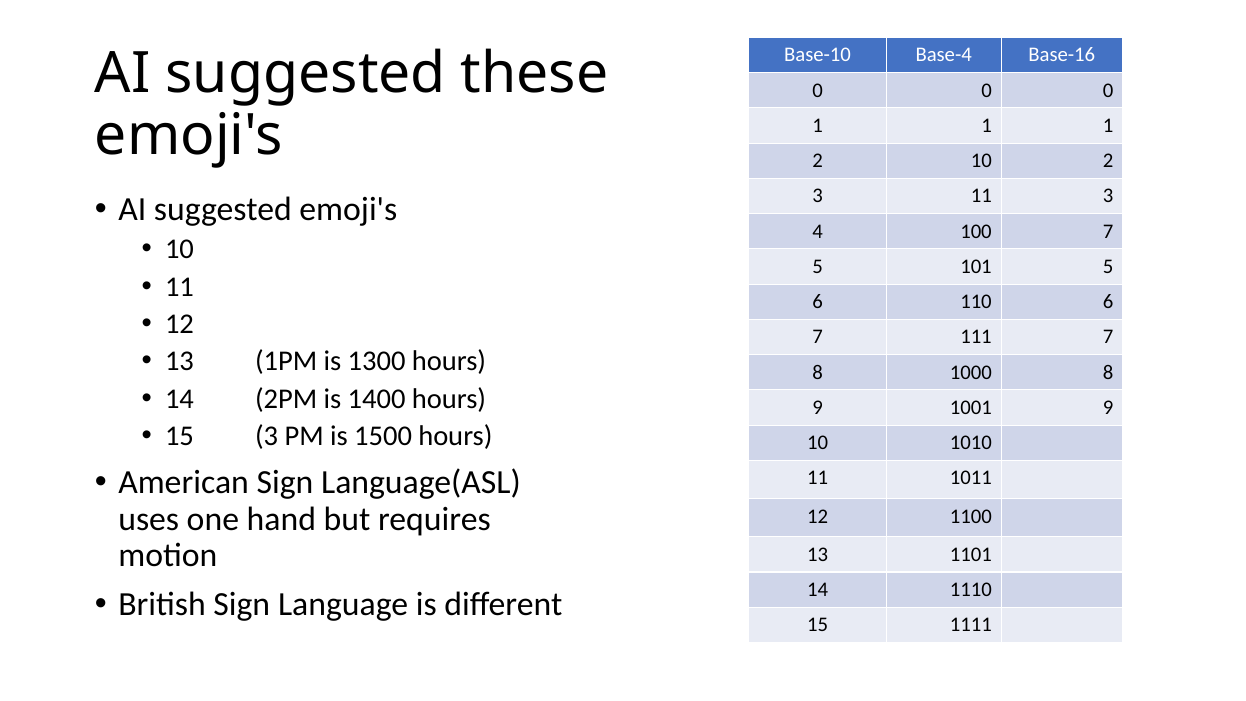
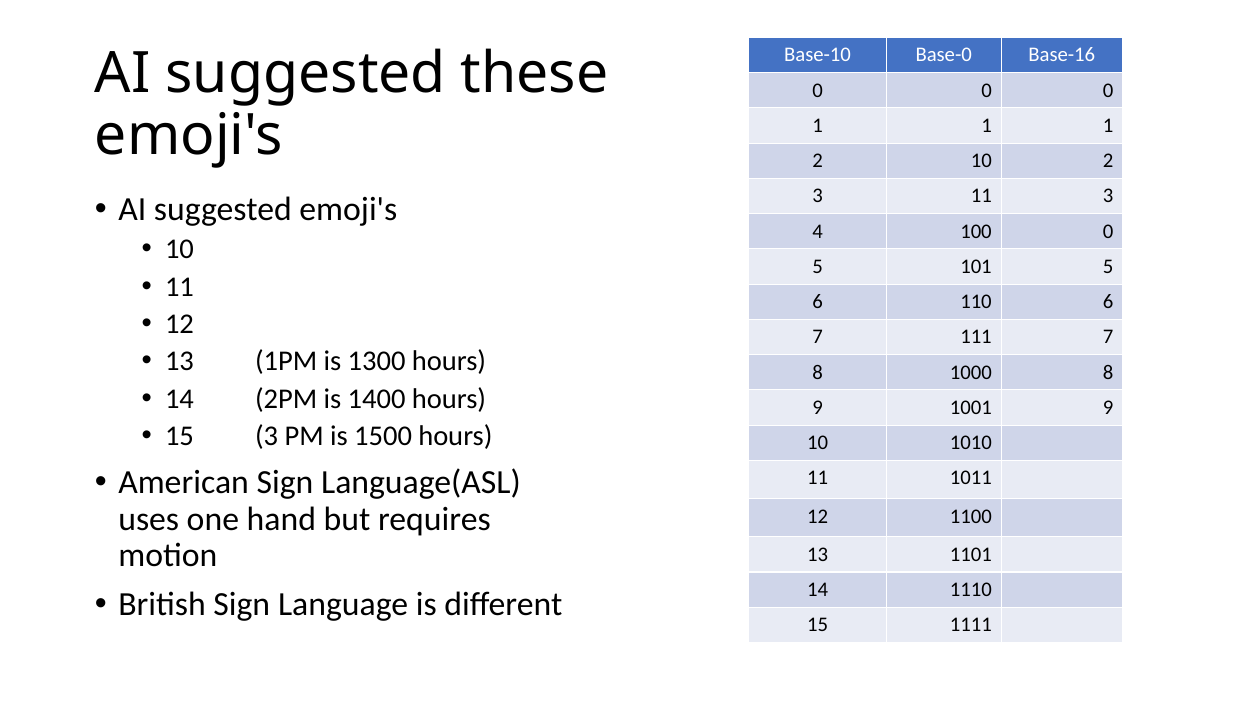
Base-4: Base-4 -> Base-0
100 7: 7 -> 0
